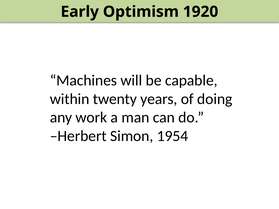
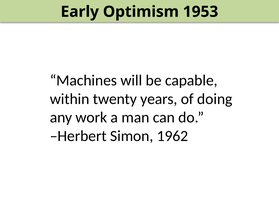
1920: 1920 -> 1953
1954: 1954 -> 1962
